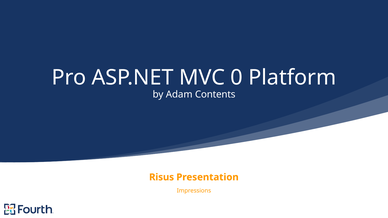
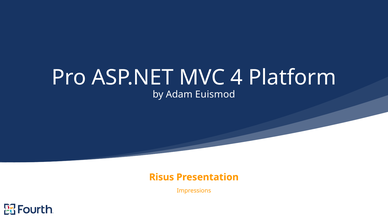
0: 0 -> 4
Contents: Contents -> Euismod
